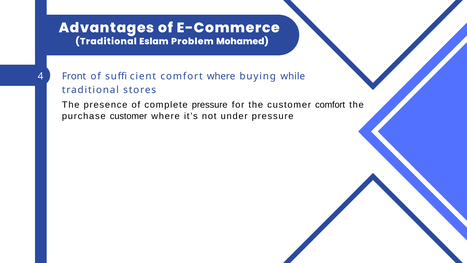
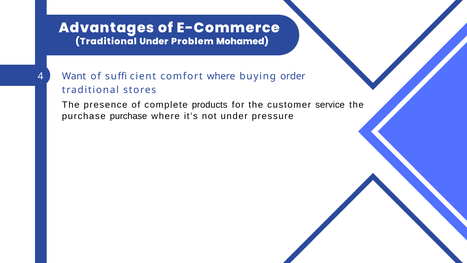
Traditional Eslam: Eslam -> Under
Front: Front -> Want
while: while -> order
complete pressure: pressure -> products
customer comfort: comfort -> service
purchase customer: customer -> purchase
